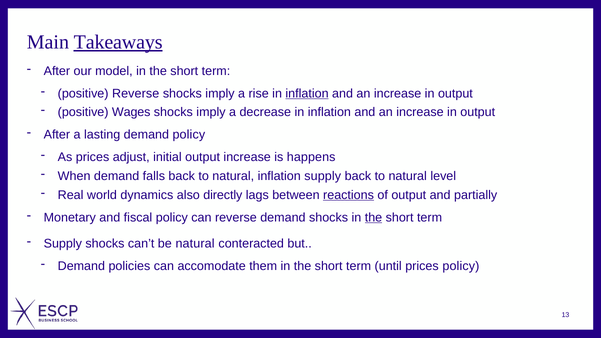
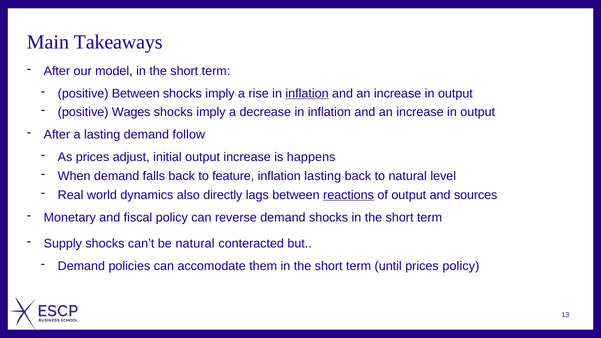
Takeaways underline: present -> none
positive Reverse: Reverse -> Between
demand policy: policy -> follow
falls back to natural: natural -> feature
inflation supply: supply -> lasting
partially: partially -> sources
the at (373, 217) underline: present -> none
